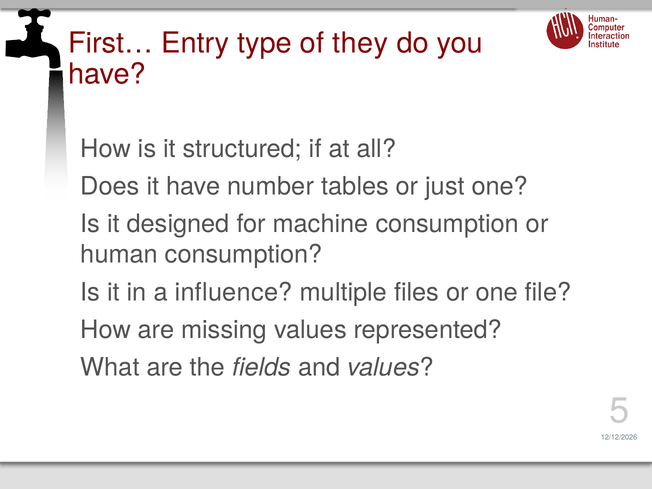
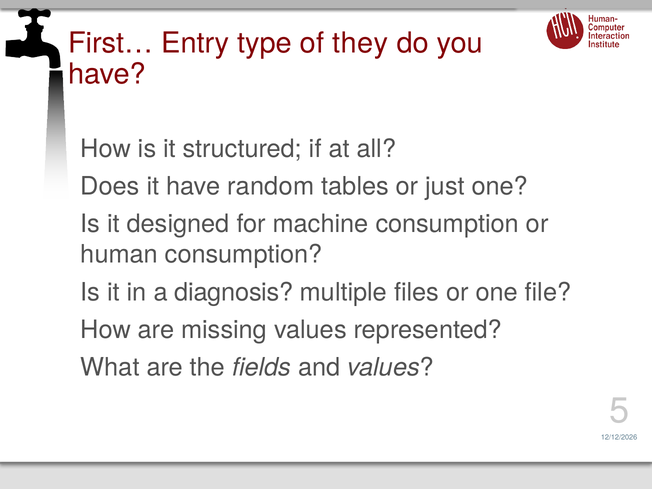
number: number -> random
influence: influence -> diagnosis
